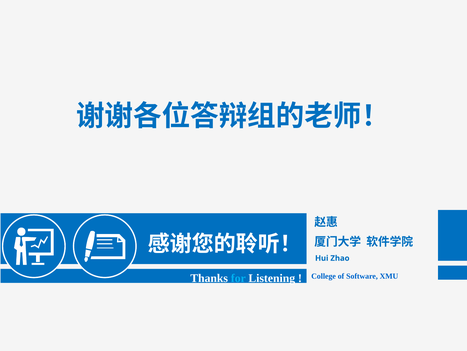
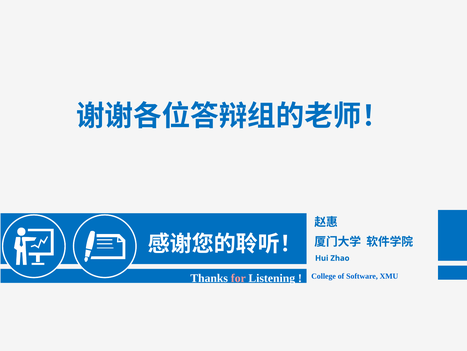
for colour: light blue -> pink
